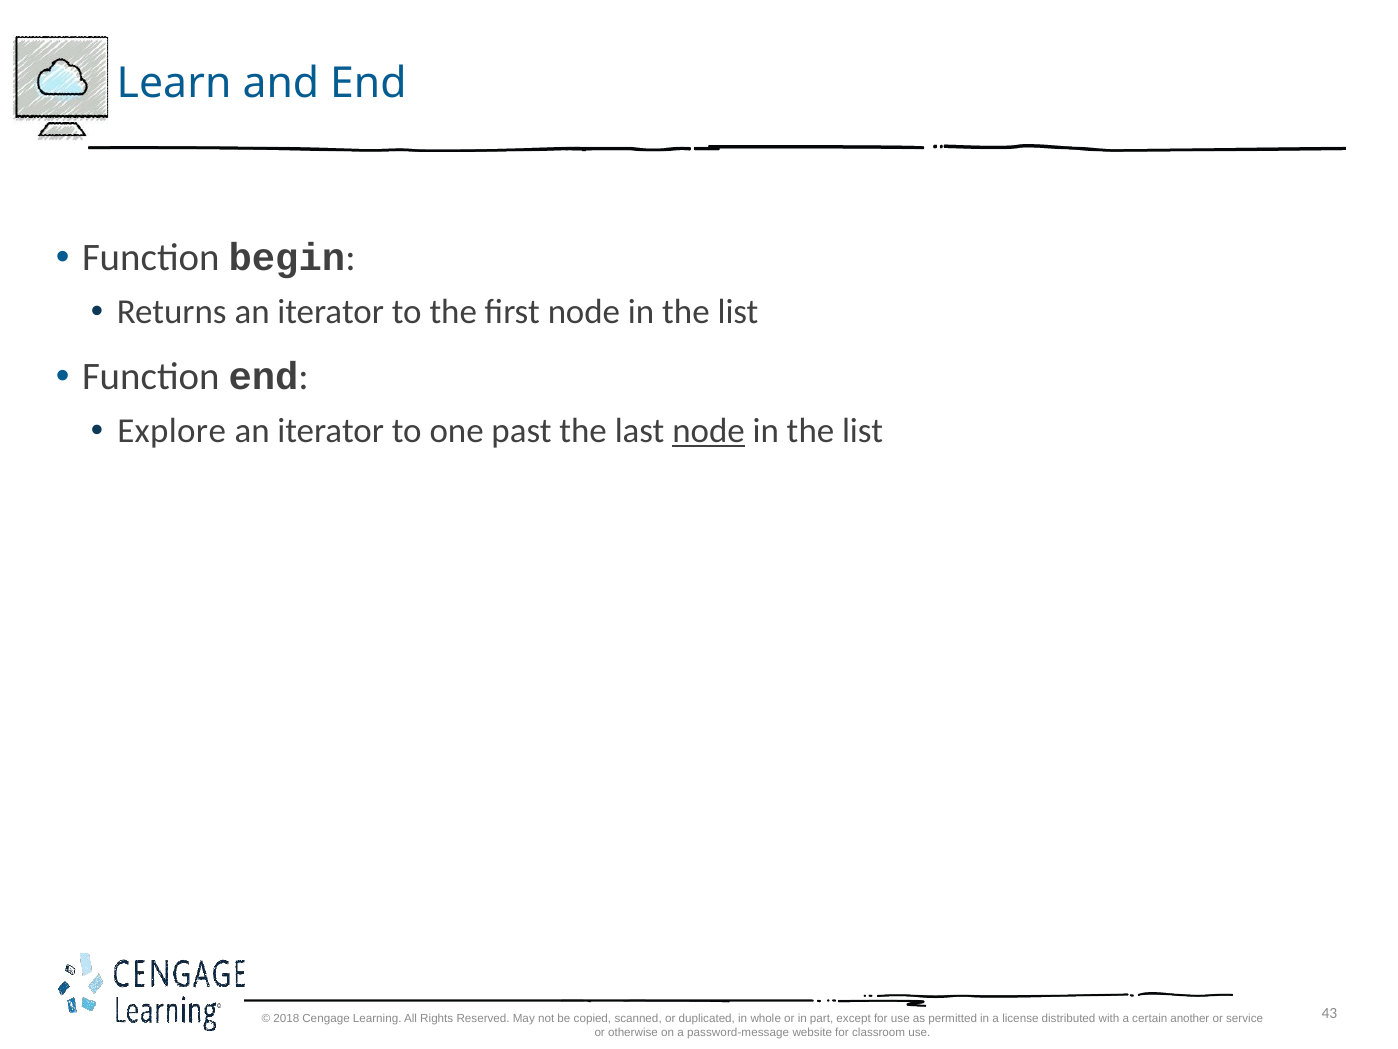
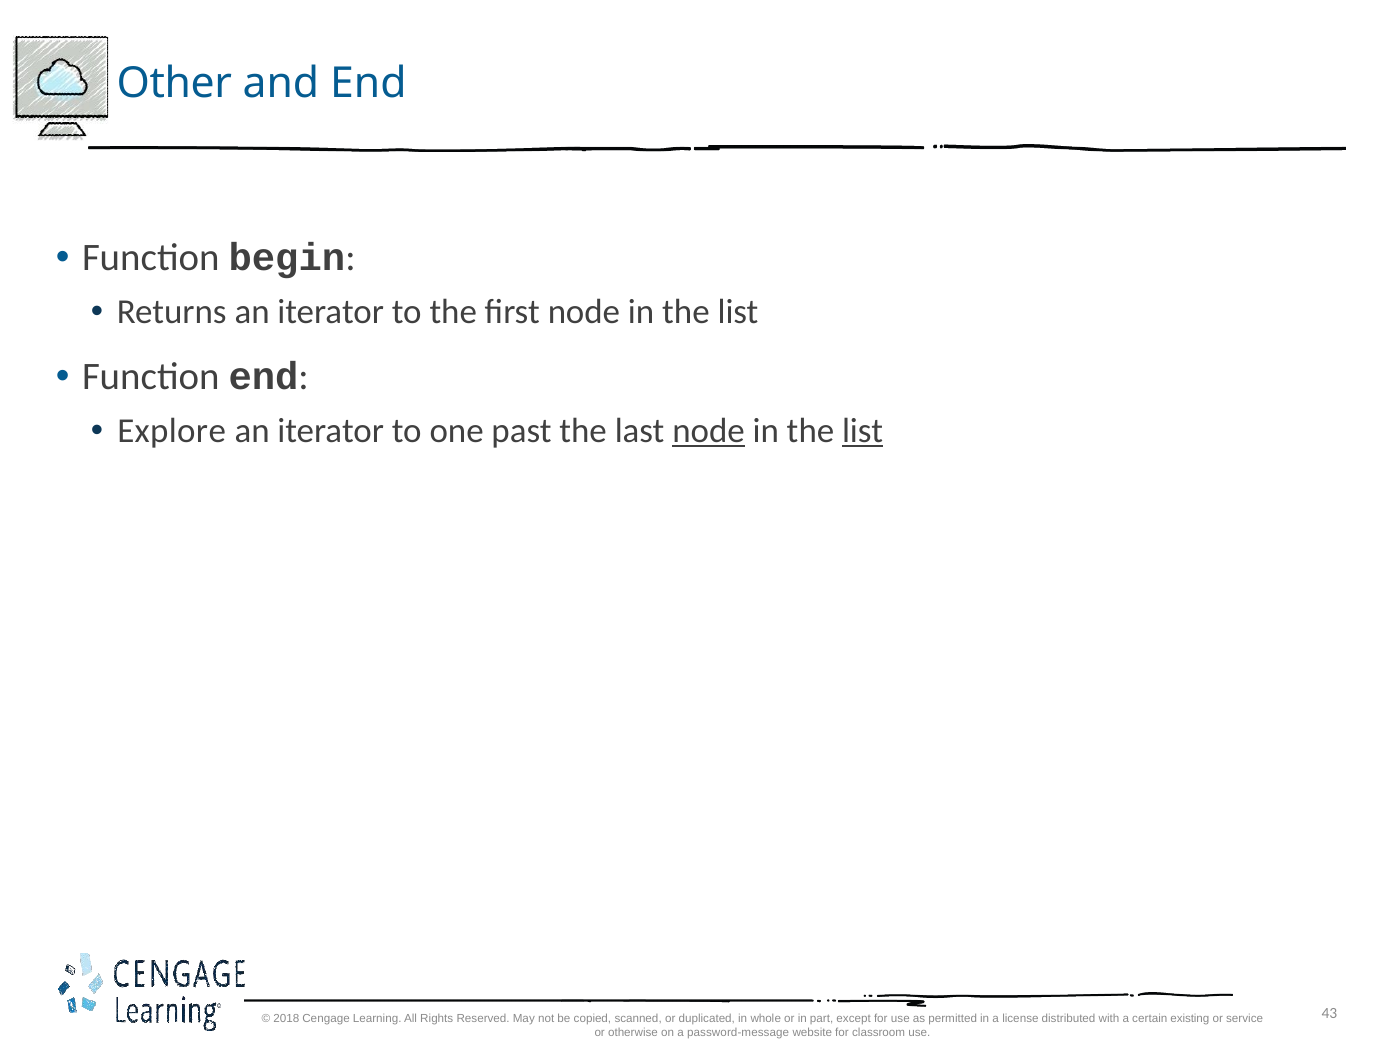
Learn: Learn -> Other
list at (863, 431) underline: none -> present
another: another -> existing
